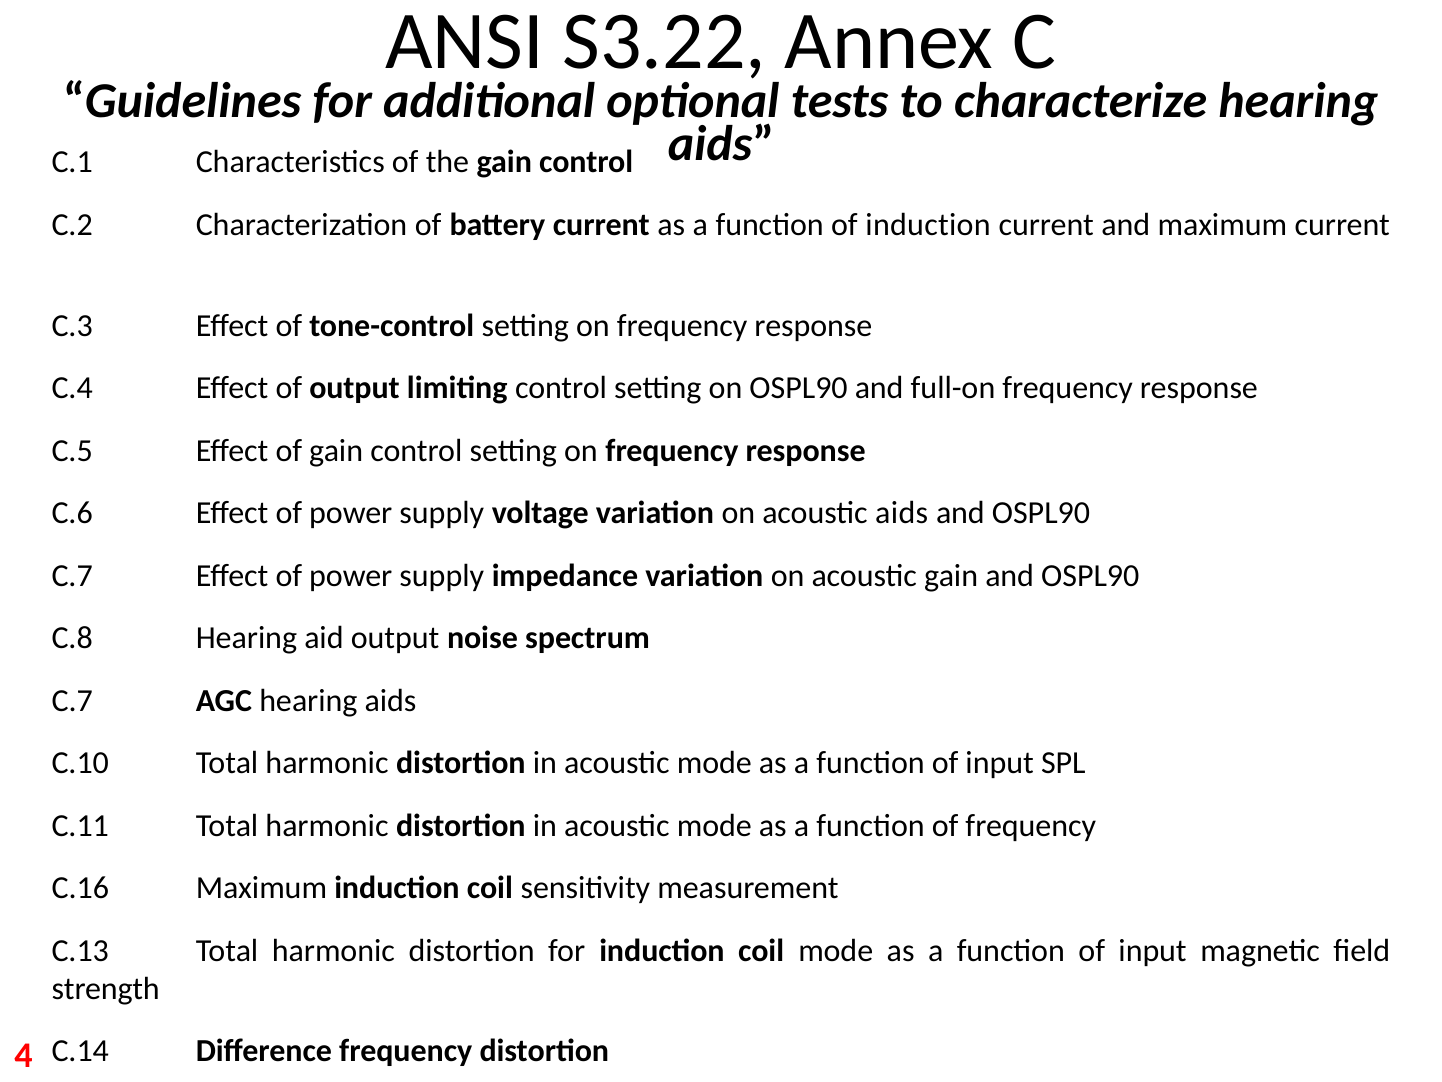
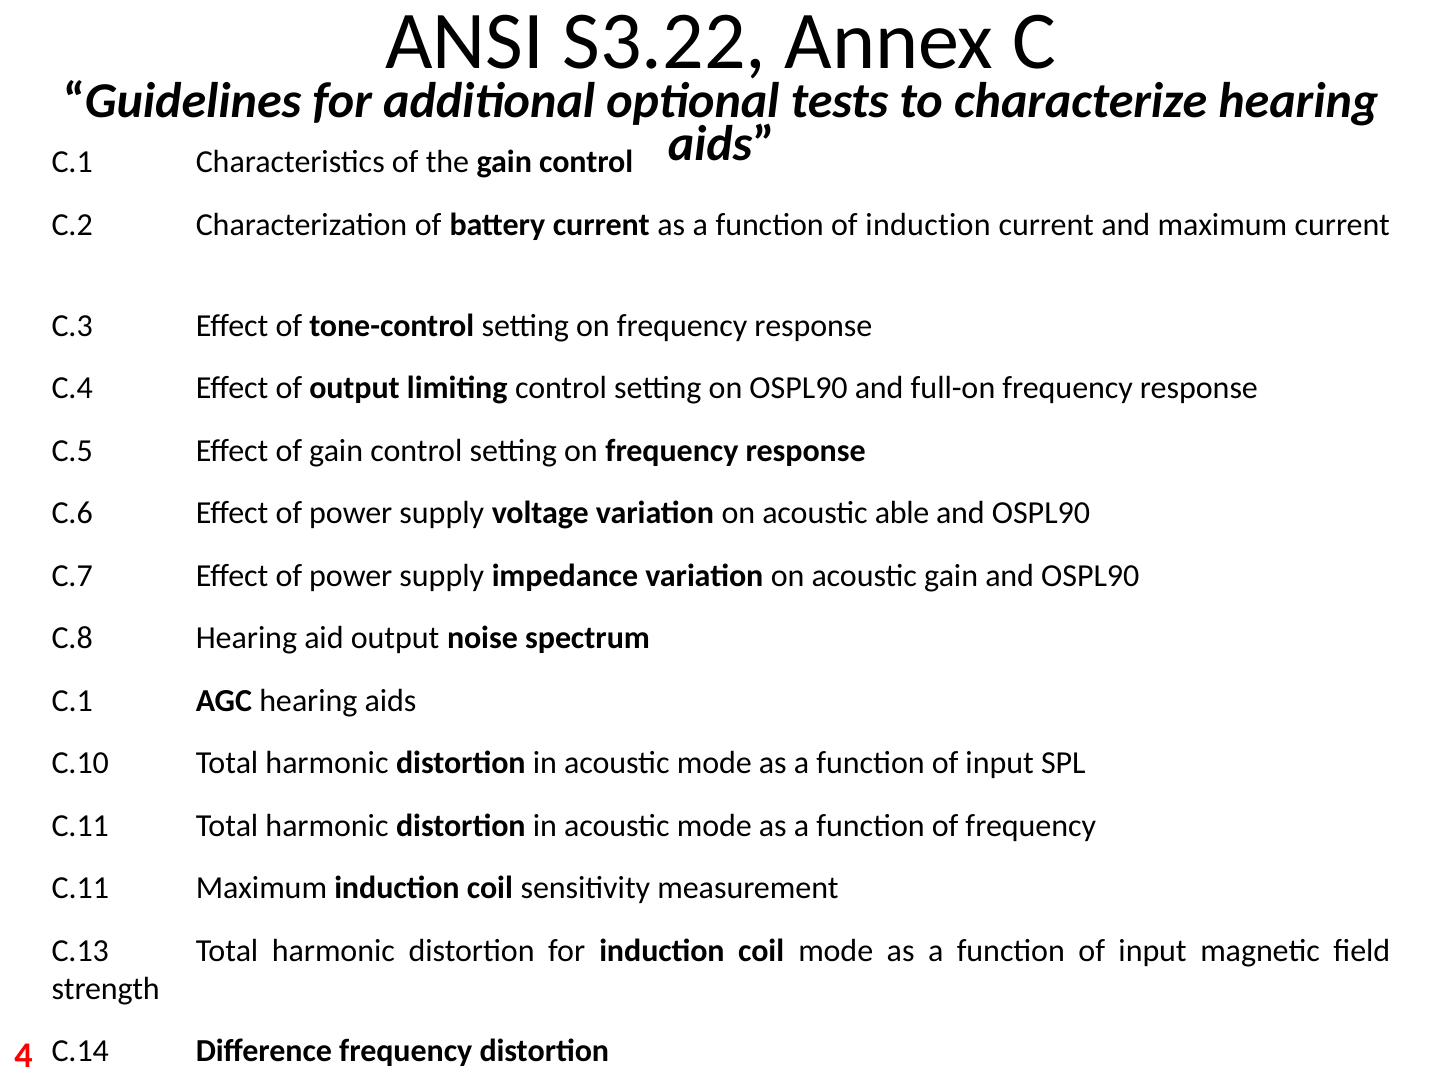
acoustic aids: aids -> able
C.7 at (72, 700): C.7 -> C.1
C.16 at (80, 888): C.16 -> C.11
